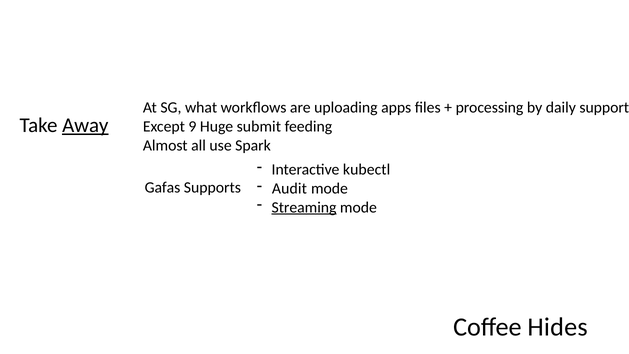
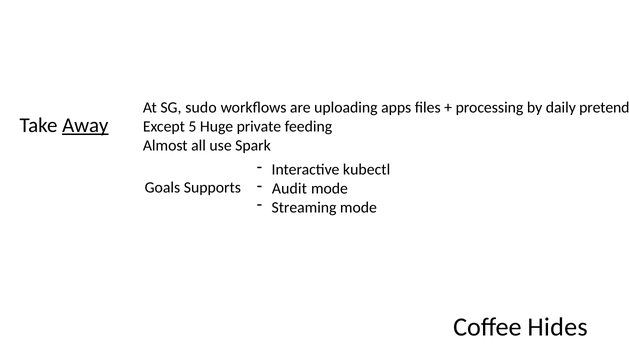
what: what -> sudo
support: support -> pretend
9: 9 -> 5
submit: submit -> private
Gafas: Gafas -> Goals
Streaming underline: present -> none
